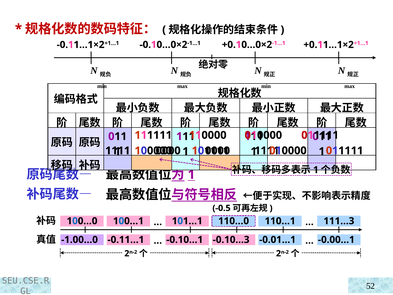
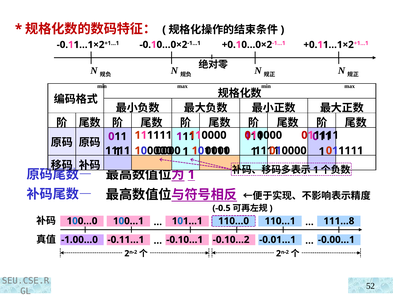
111…3: 111…3 -> 111…8
-0.10…3: -0.10…3 -> -0.10…2
